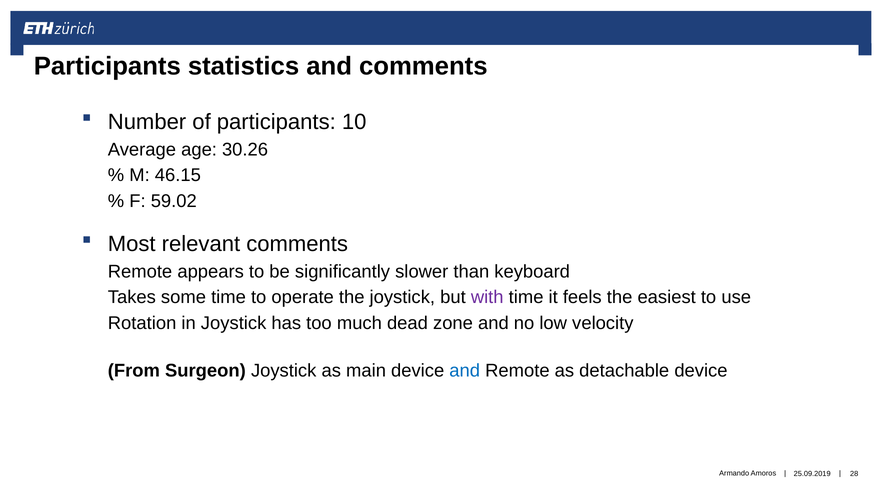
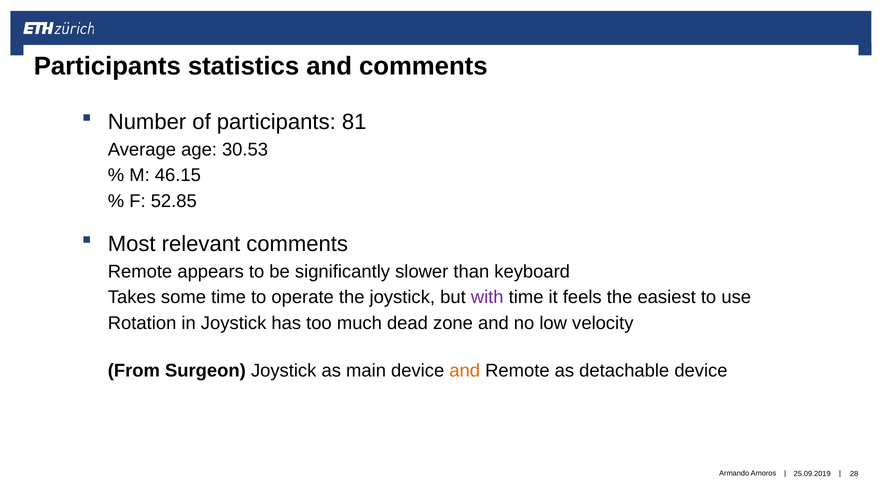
10: 10 -> 81
30.26: 30.26 -> 30.53
59.02: 59.02 -> 52.85
and at (465, 371) colour: blue -> orange
